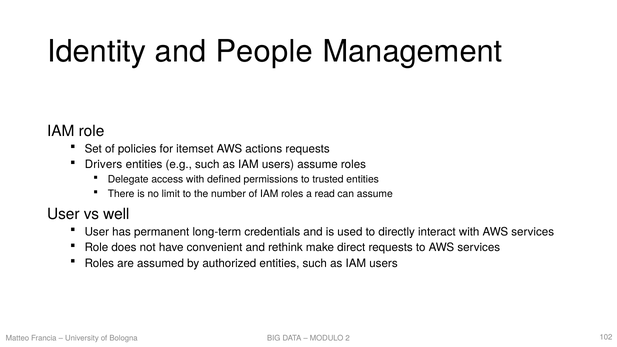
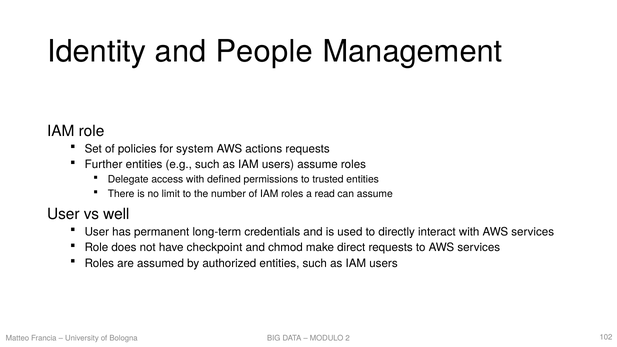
itemset: itemset -> system
Drivers: Drivers -> Further
convenient: convenient -> checkpoint
rethink: rethink -> chmod
